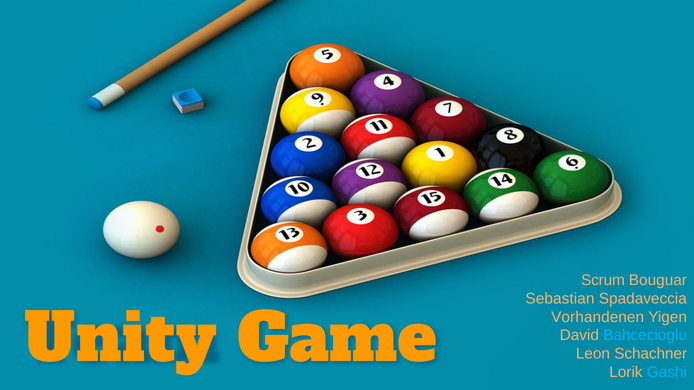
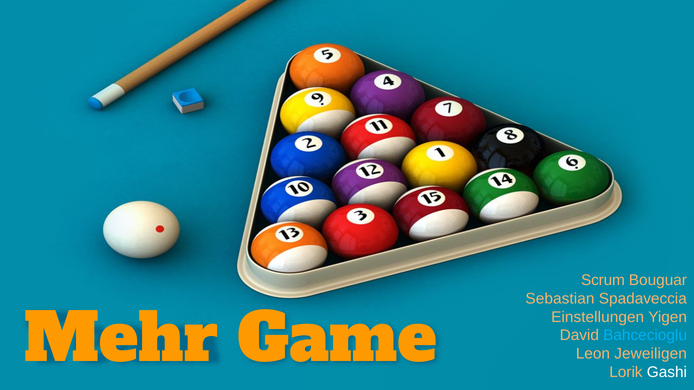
Vorhandenen: Vorhandenen -> Einstellungen
Unity: Unity -> Mehr
Schachner: Schachner -> Jeweiligen
Gashi colour: light blue -> white
